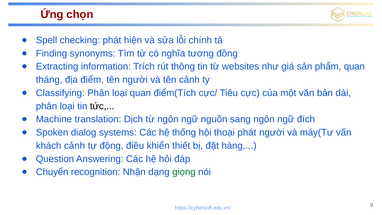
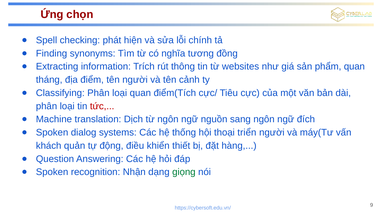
tức colour: black -> red
thoại phát: phát -> triển
khách cảnh: cảnh -> quản
Chuyển at (52, 172): Chuyển -> Spoken
